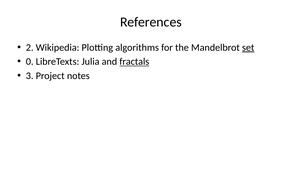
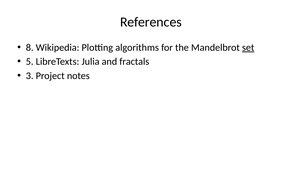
2: 2 -> 8
0: 0 -> 5
fractals underline: present -> none
